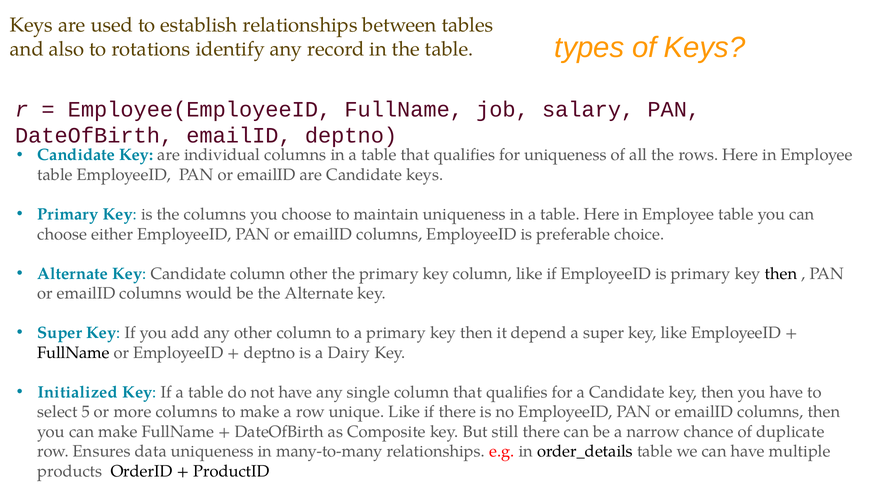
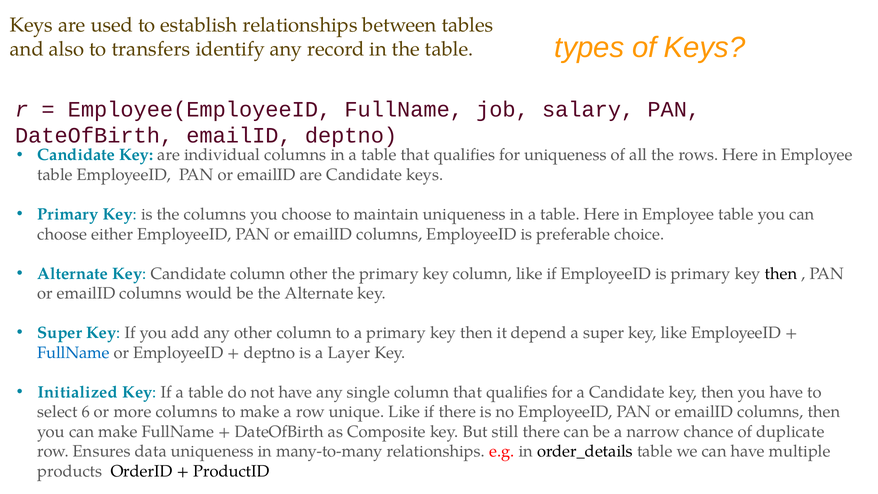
rotations: rotations -> transfers
FullName at (74, 353) colour: black -> blue
Dairy: Dairy -> Layer
5: 5 -> 6
